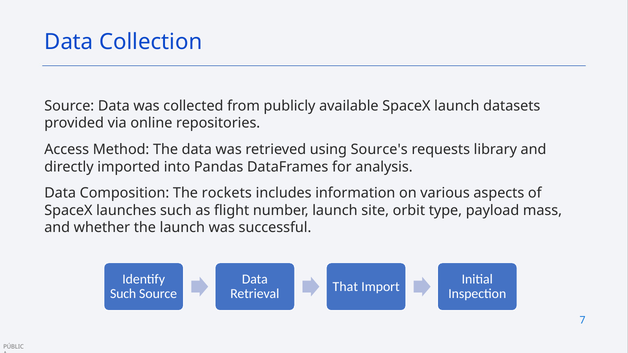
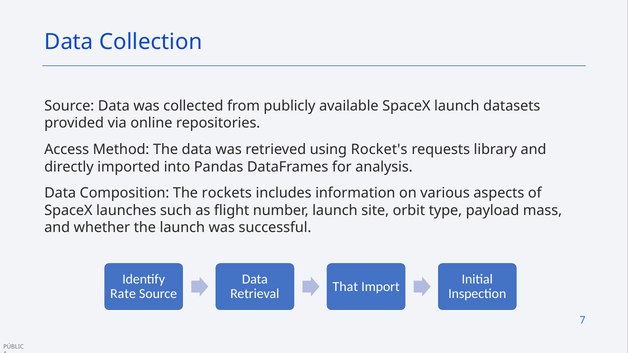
Source's: Source's -> Rocket's
Such at (123, 294): Such -> Rate
